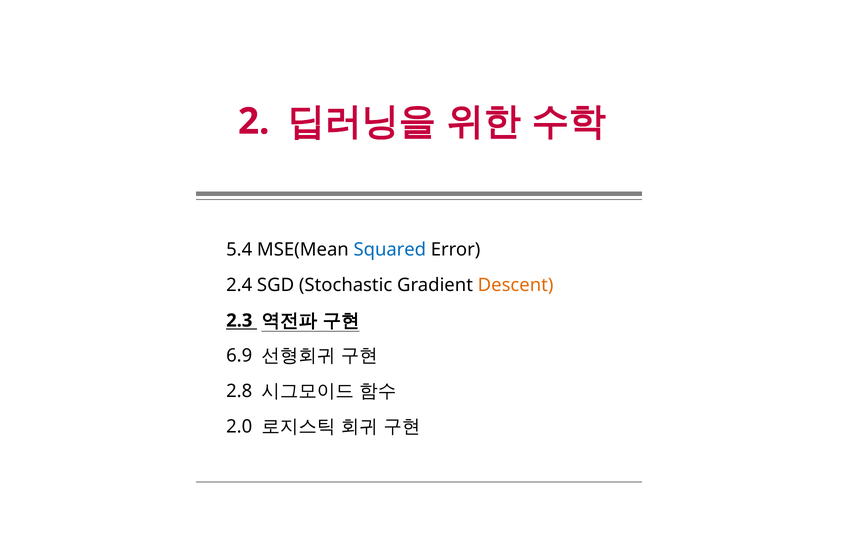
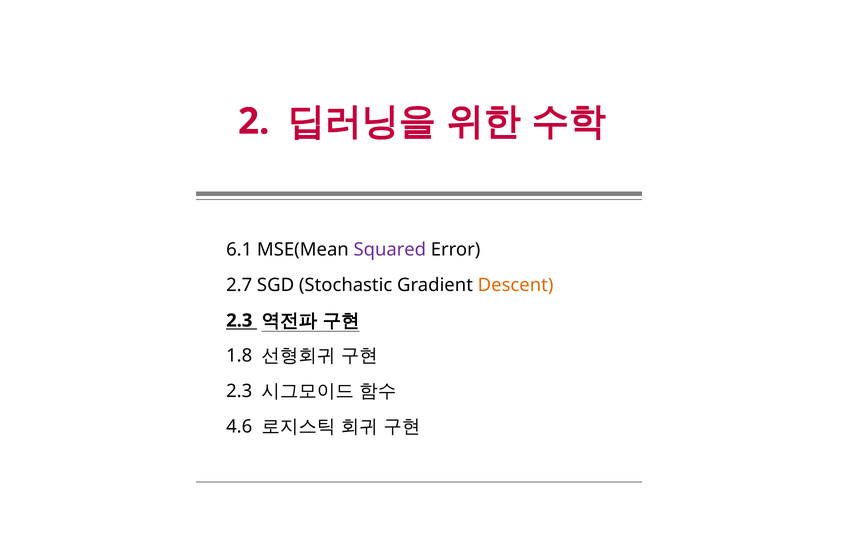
5.4: 5.4 -> 6.1
Squared colour: blue -> purple
2.4: 2.4 -> 2.7
6.9: 6.9 -> 1.8
2.8 at (239, 391): 2.8 -> 2.3
2.0: 2.0 -> 4.6
